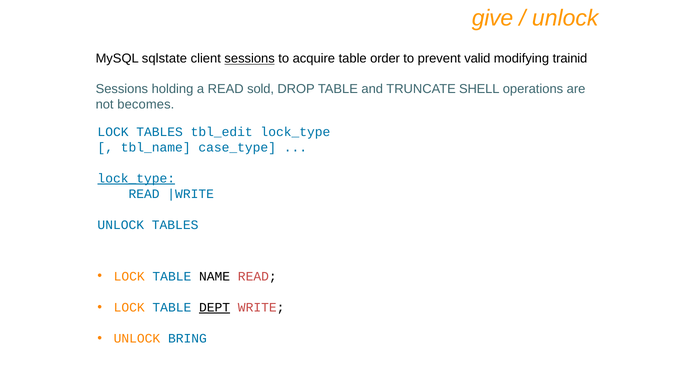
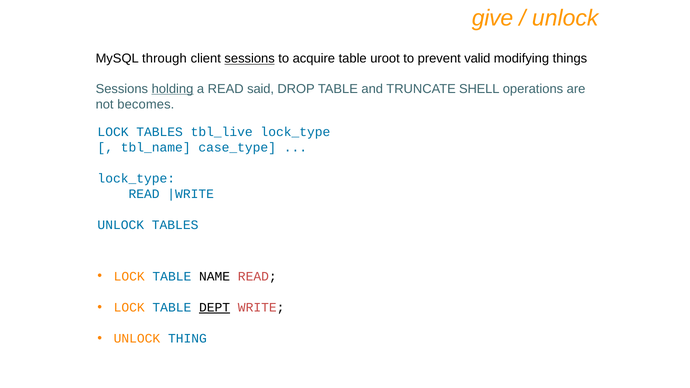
sqlstate: sqlstate -> through
order: order -> uroot
trainid: trainid -> things
holding underline: none -> present
sold: sold -> said
tbl_edit: tbl_edit -> tbl_live
lock_type at (136, 179) underline: present -> none
BRING: BRING -> THING
